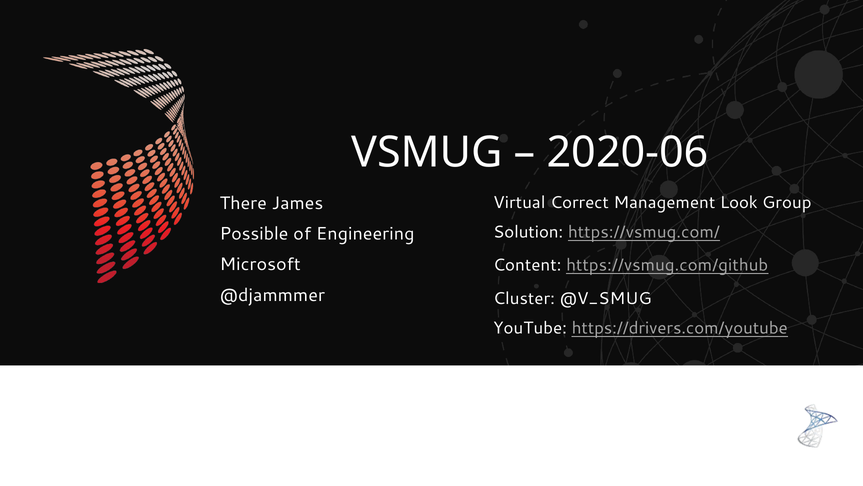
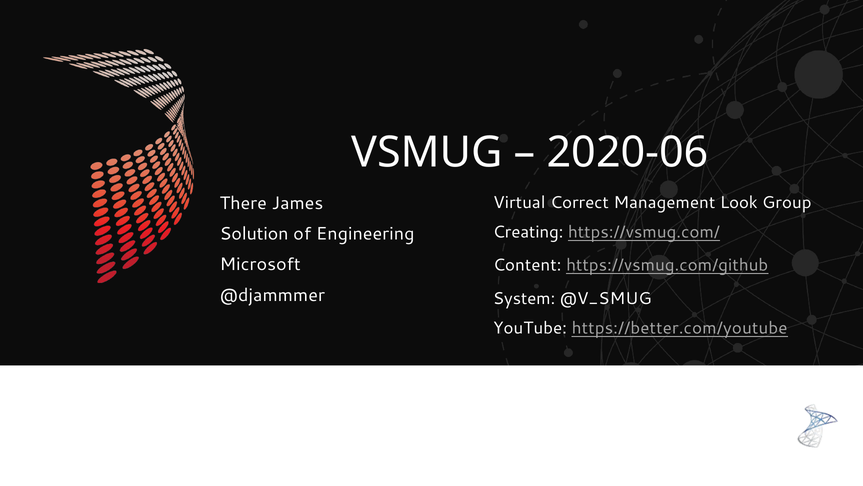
Solution: Solution -> Creating
Possible: Possible -> Solution
Cluster: Cluster -> System
https://drivers.com/youtube: https://drivers.com/youtube -> https://better.com/youtube
